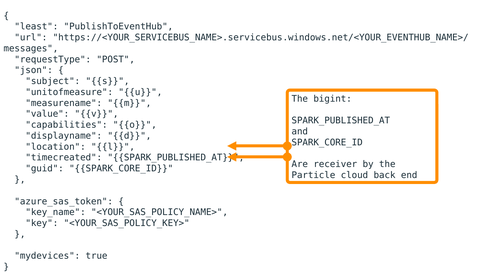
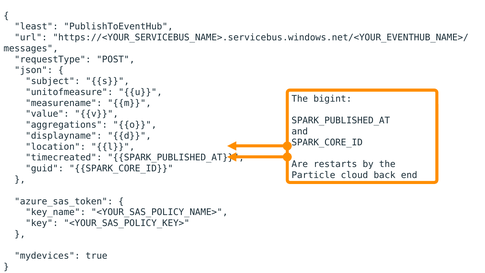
capabilities: capabilities -> aggregations
receiver: receiver -> restarts
